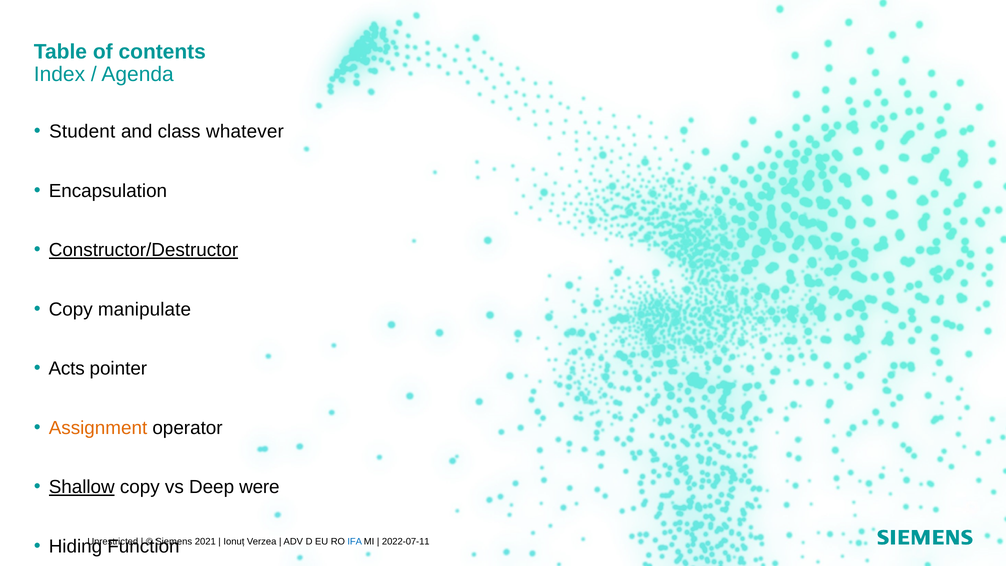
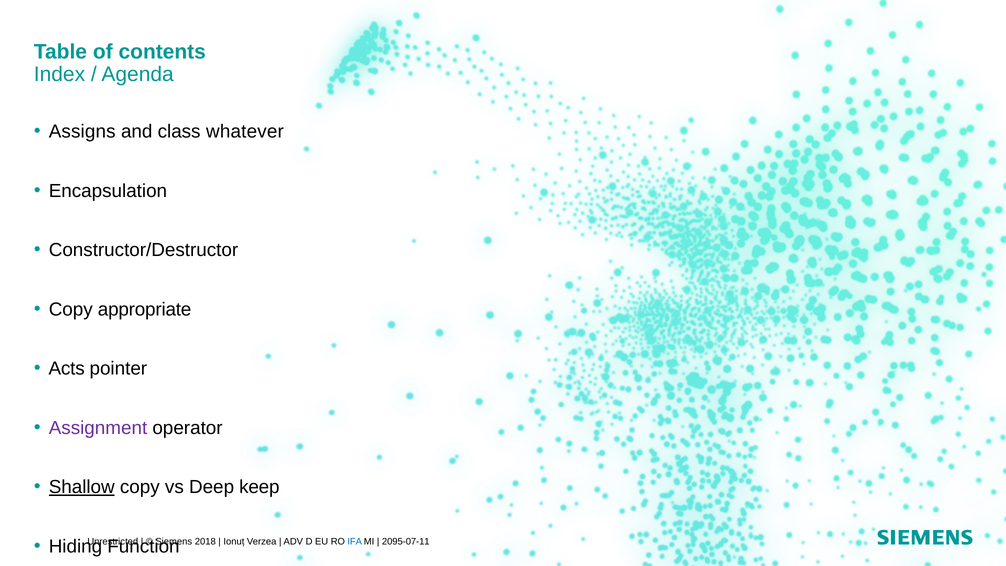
Student: Student -> Assigns
Constructor/Destructor underline: present -> none
manipulate: manipulate -> appropriate
Assignment colour: orange -> purple
were: were -> keep
2021: 2021 -> 2018
2022-07-11: 2022-07-11 -> 2095-07-11
